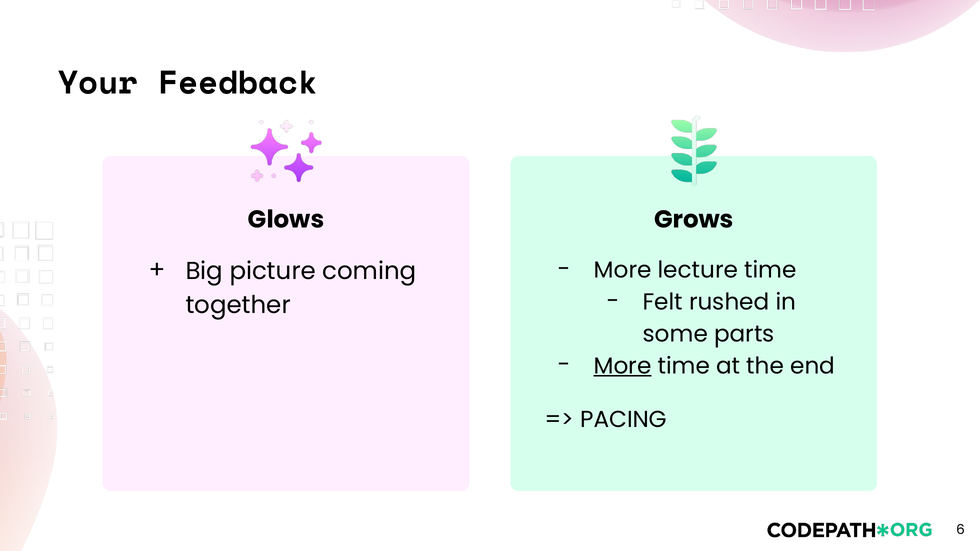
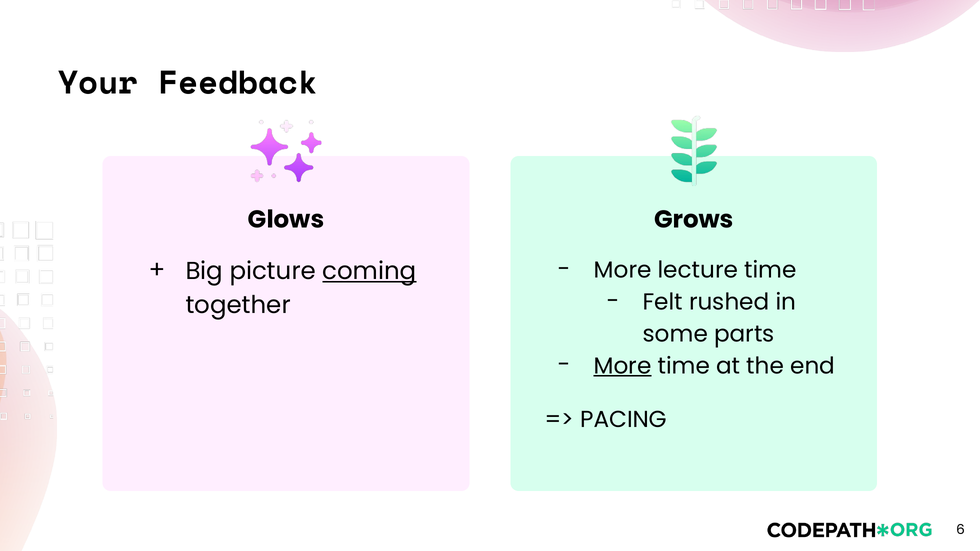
coming underline: none -> present
